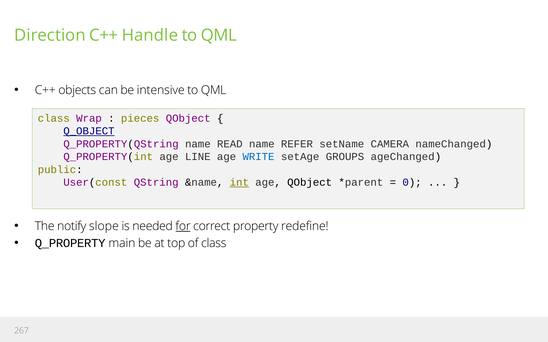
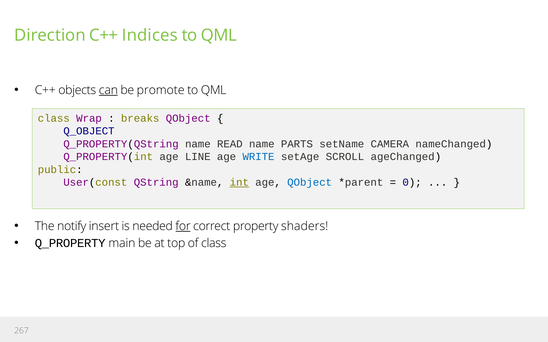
Handle: Handle -> Indices
can underline: none -> present
intensive: intensive -> promote
pieces: pieces -> breaks
Q_OBJECT underline: present -> none
REFER: REFER -> PARTS
GROUPS: GROUPS -> SCROLL
QObject at (310, 183) colour: black -> blue
slope: slope -> insert
redefine: redefine -> shaders
